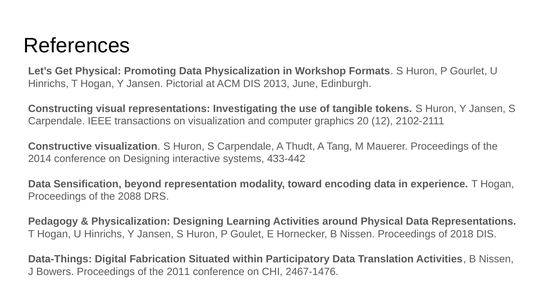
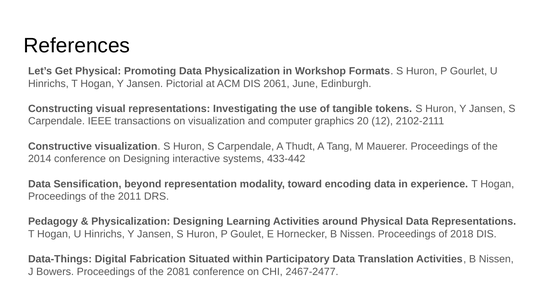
2013: 2013 -> 2061
2088: 2088 -> 2011
2011: 2011 -> 2081
2467-1476: 2467-1476 -> 2467-2477
